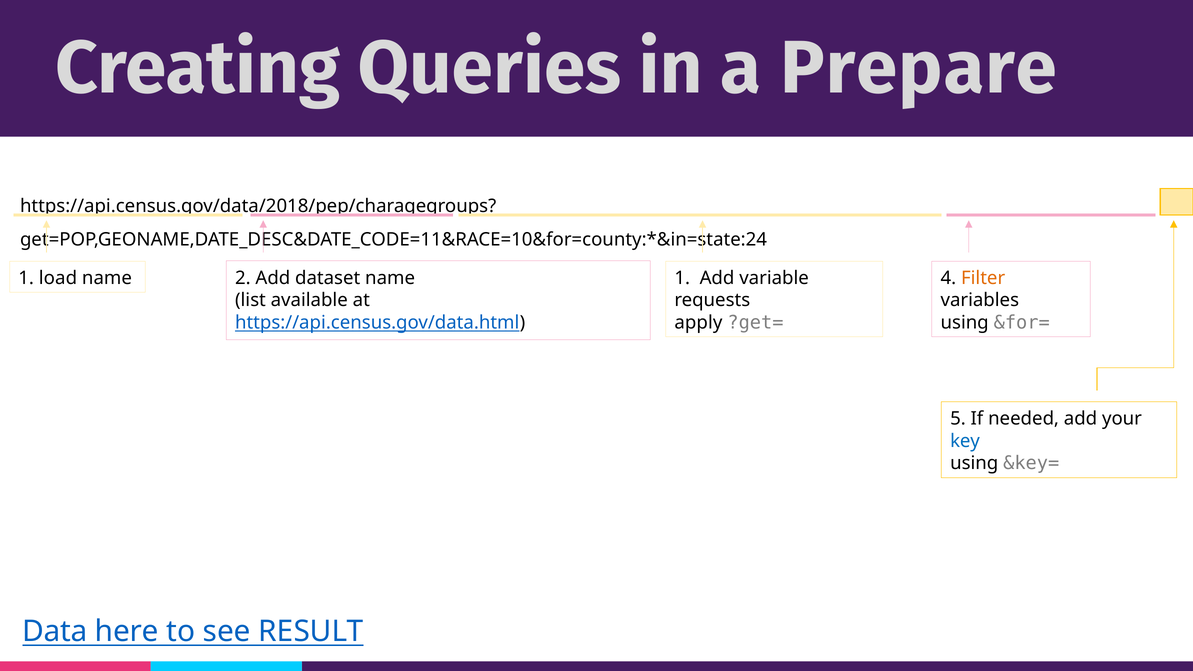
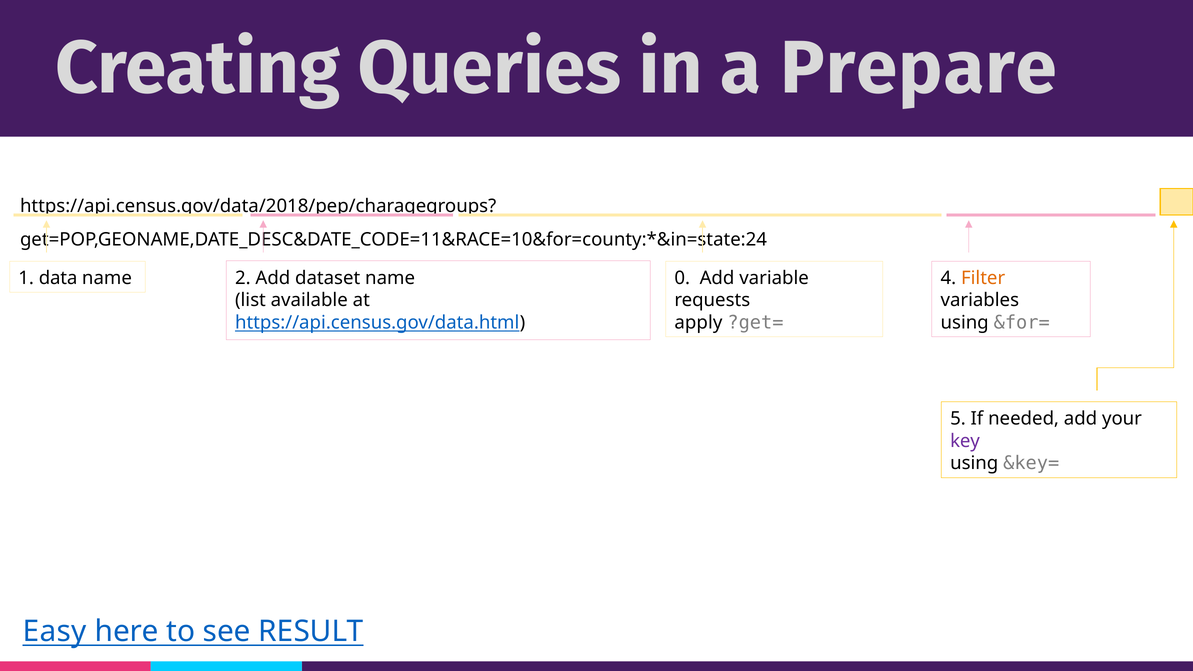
load: load -> data
name 1: 1 -> 0
key colour: blue -> purple
Data: Data -> Easy
